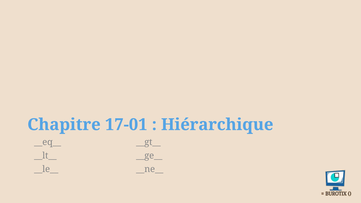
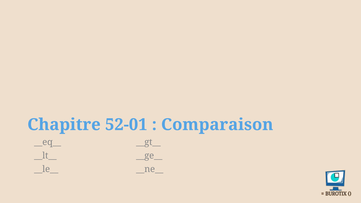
17-01: 17-01 -> 52-01
Hiérarchique: Hiérarchique -> Comparaison
